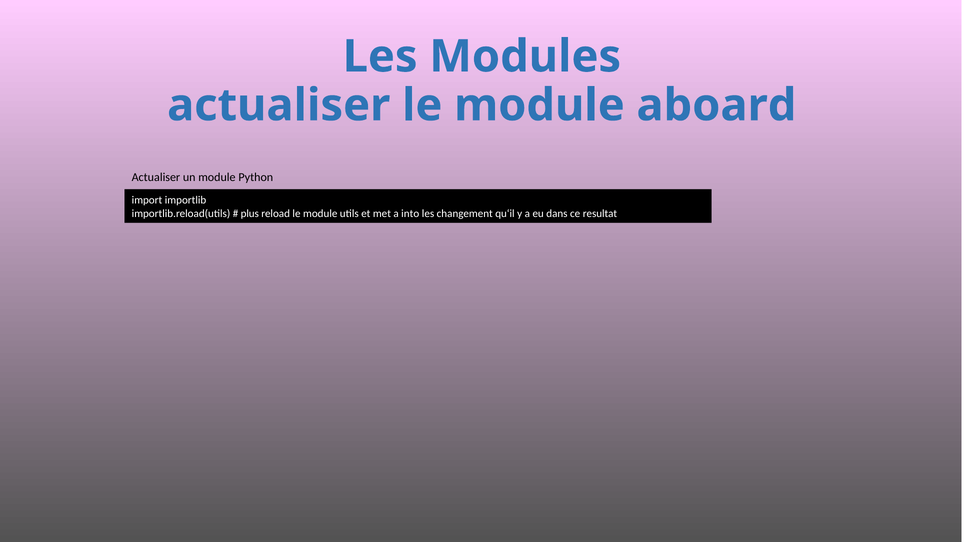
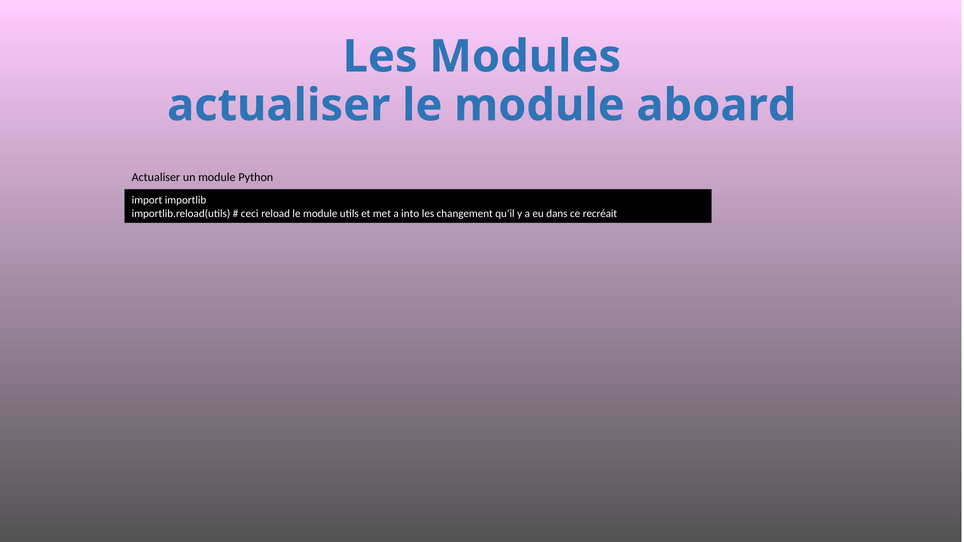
plus: plus -> ceci
resultat: resultat -> recréait
